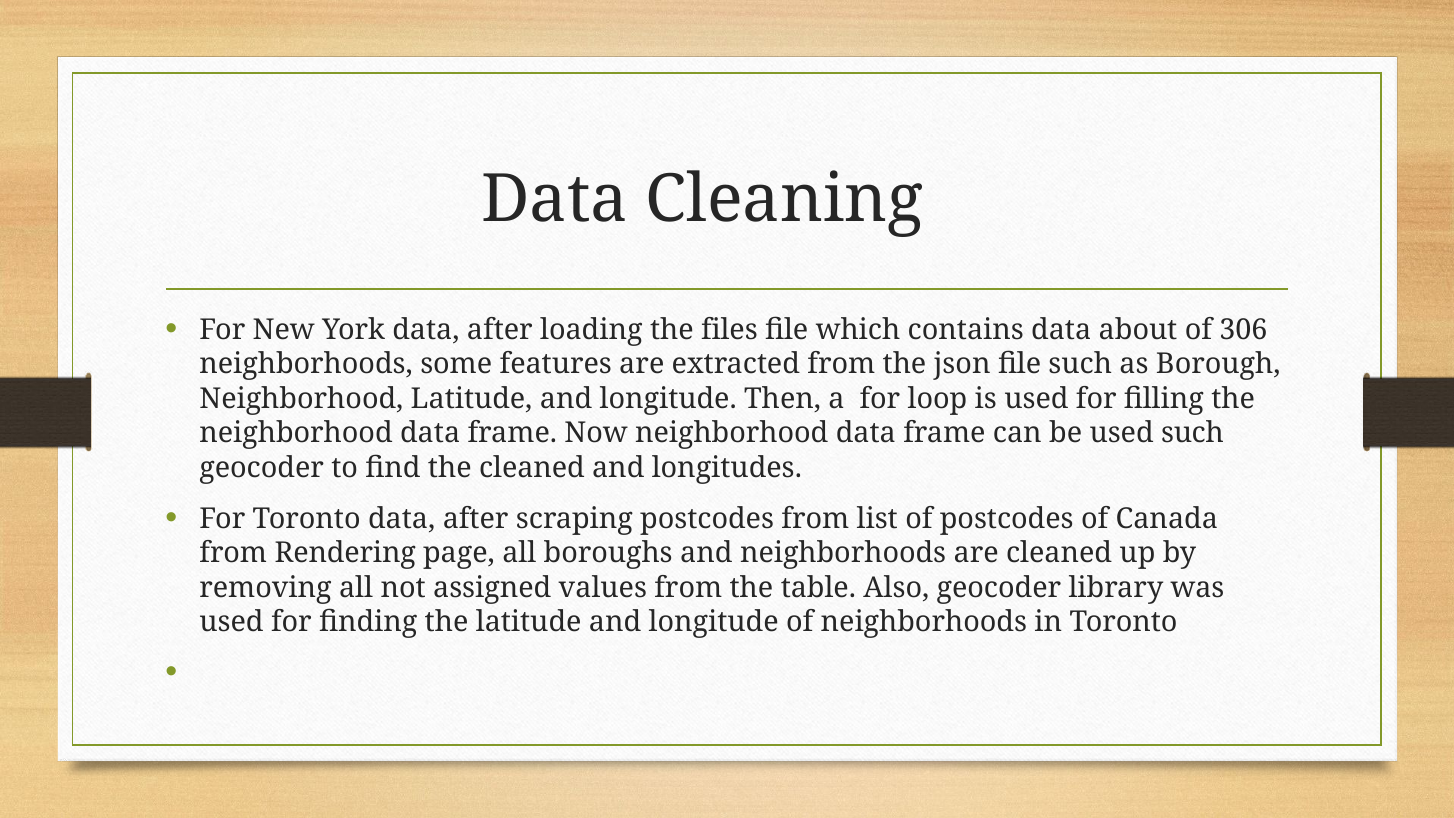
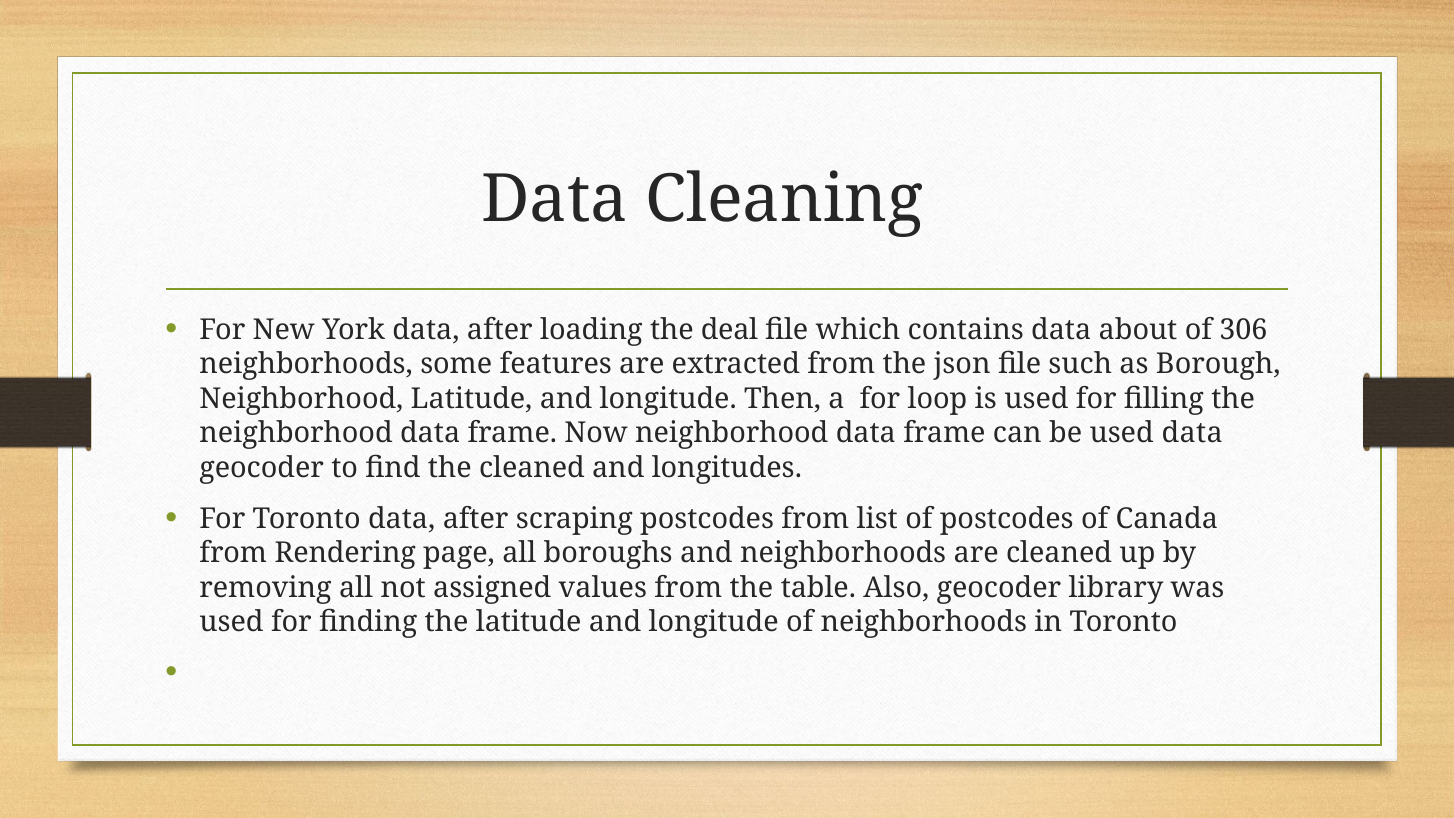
files: files -> deal
used such: such -> data
